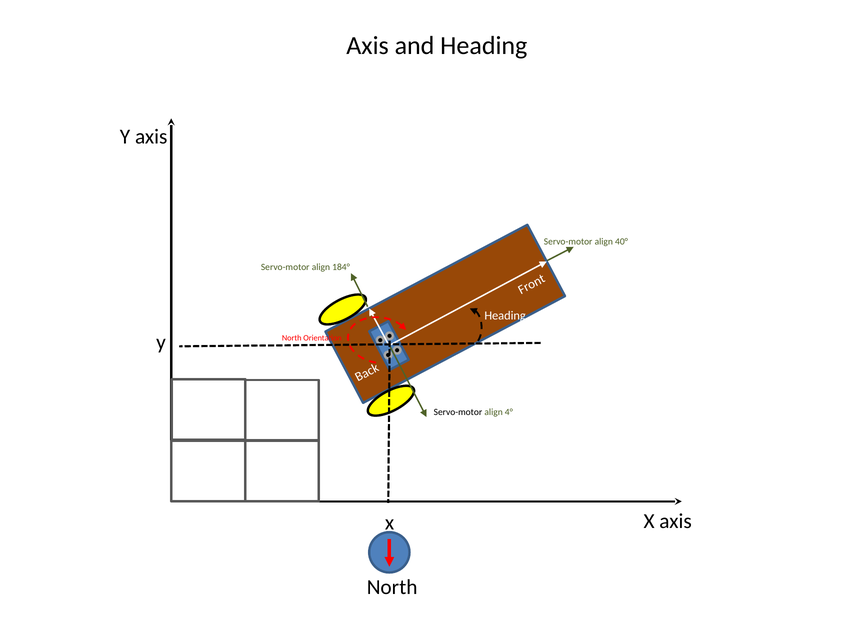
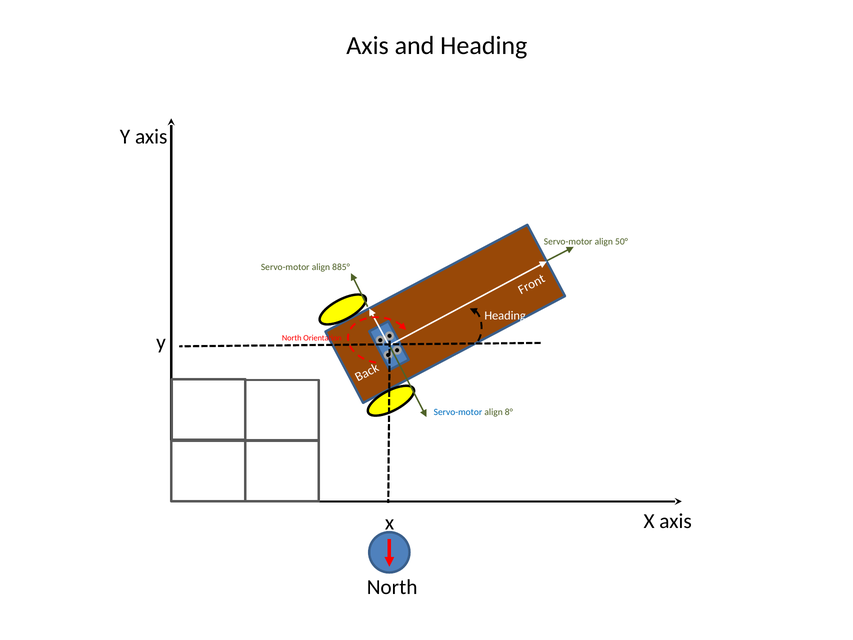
40°: 40° -> 50°
184°: 184° -> 885°
Servo-motor at (458, 412) colour: black -> blue
4°: 4° -> 8°
